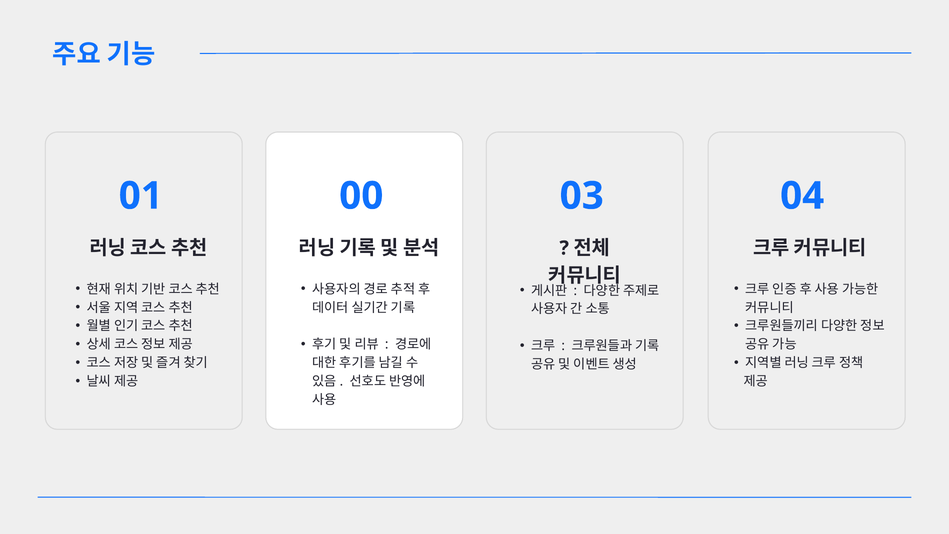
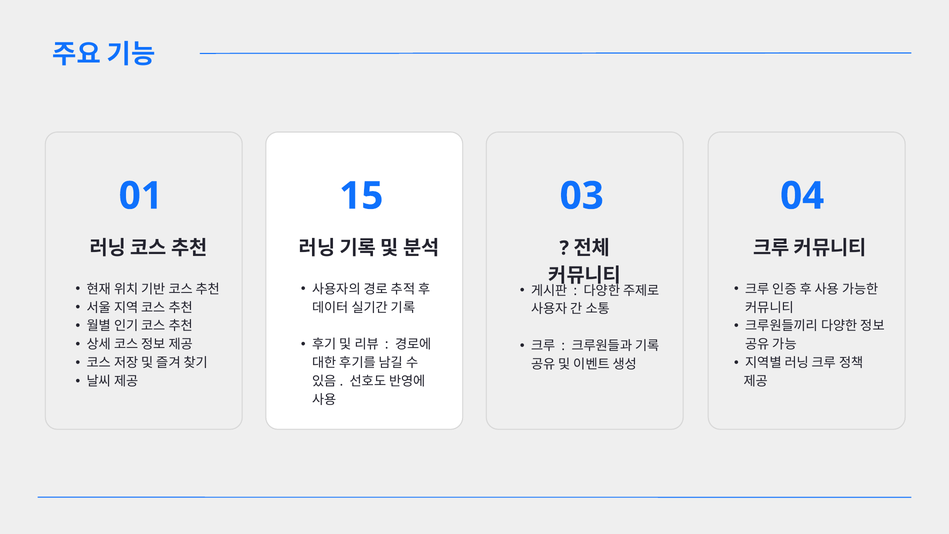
00: 00 -> 15
